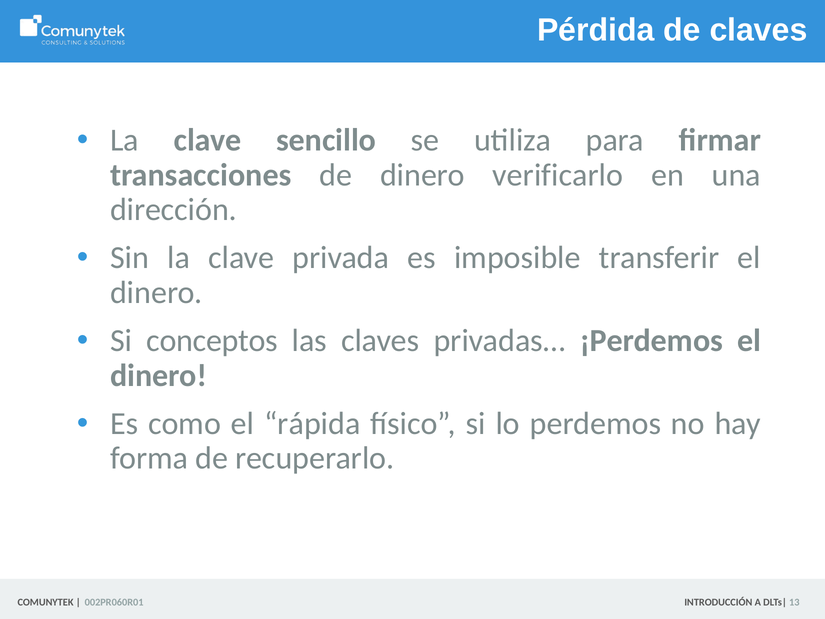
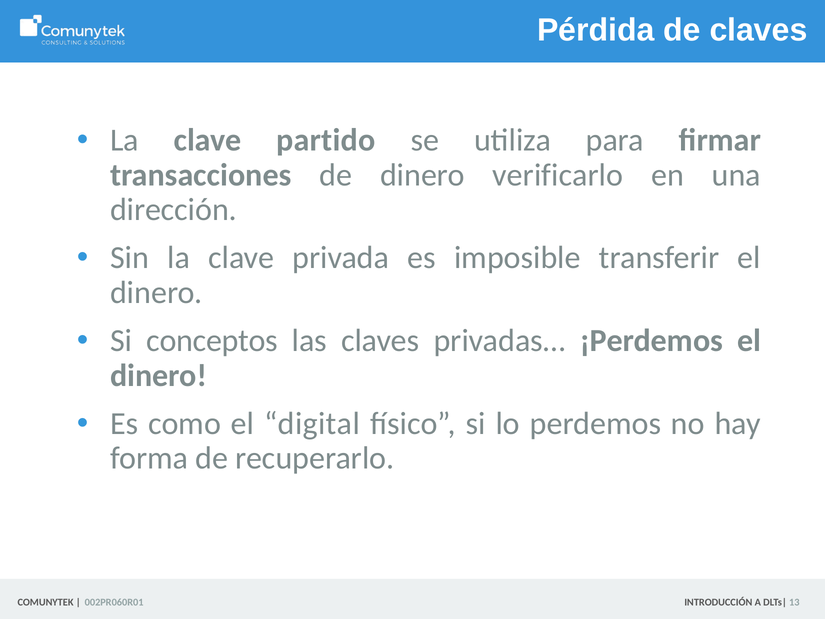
sencillo: sencillo -> partido
rápida: rápida -> digital
